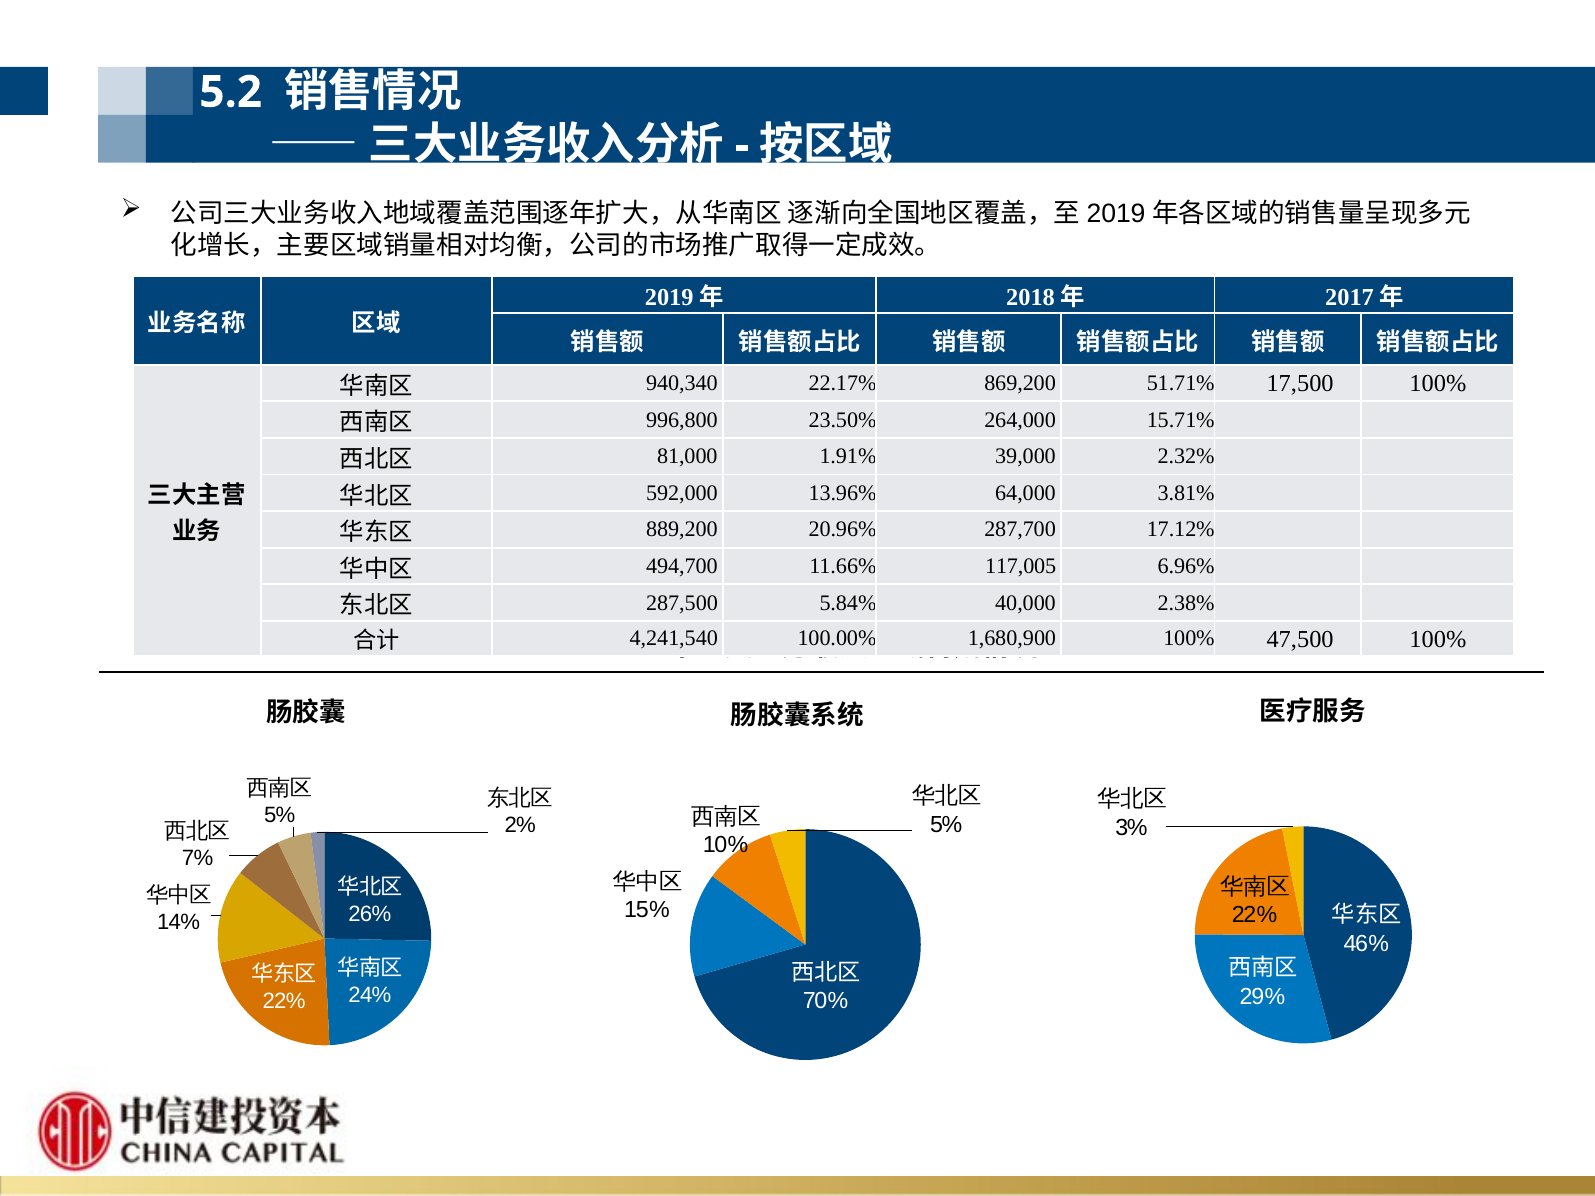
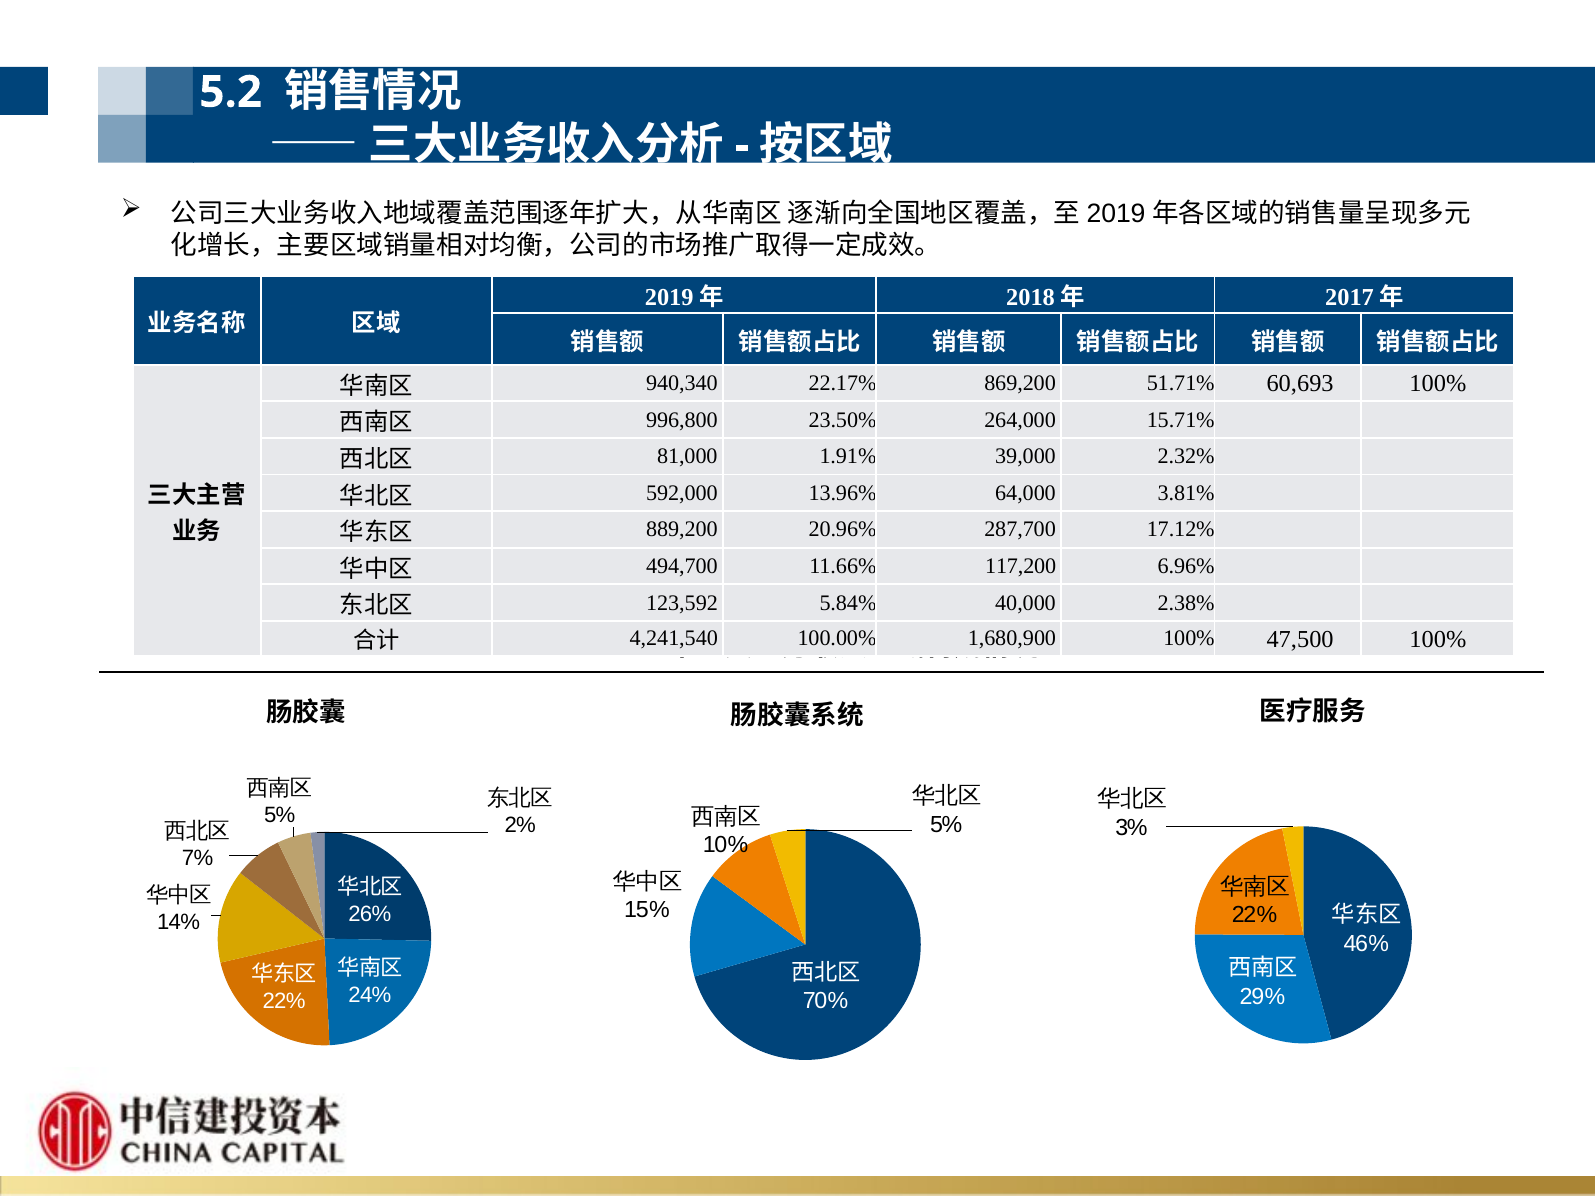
17,500: 17,500 -> 60,693
117,005: 117,005 -> 117,200
287,500: 287,500 -> 123,592
